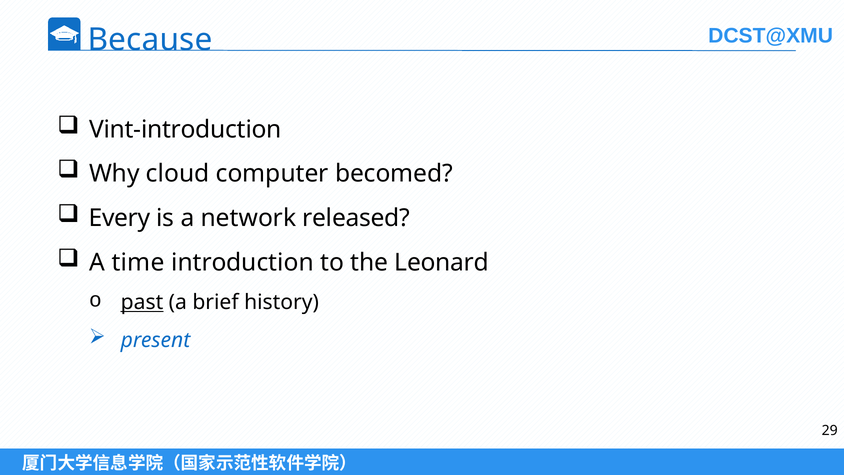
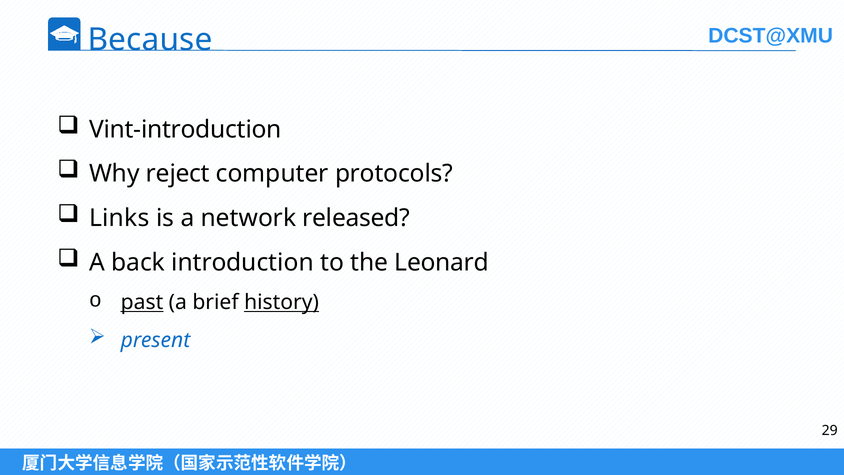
cloud: cloud -> reject
becomed: becomed -> protocols
Every: Every -> Links
time: time -> back
history underline: none -> present
